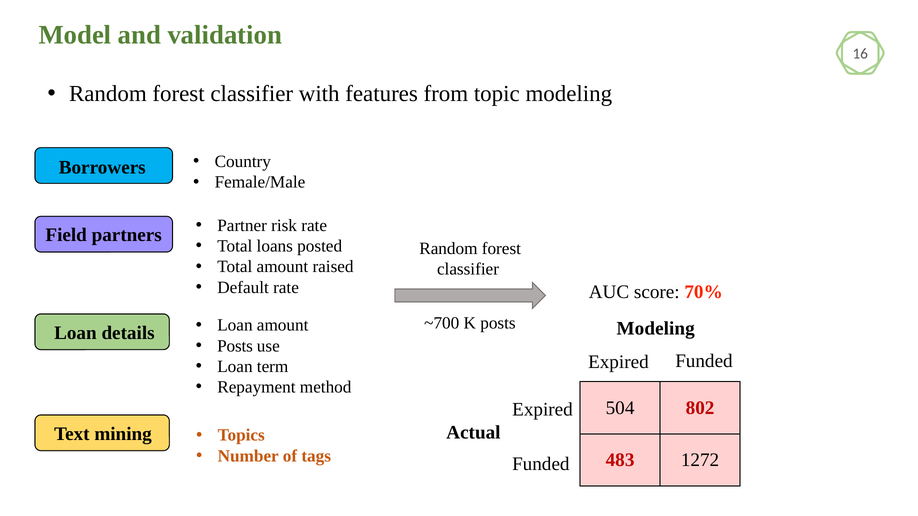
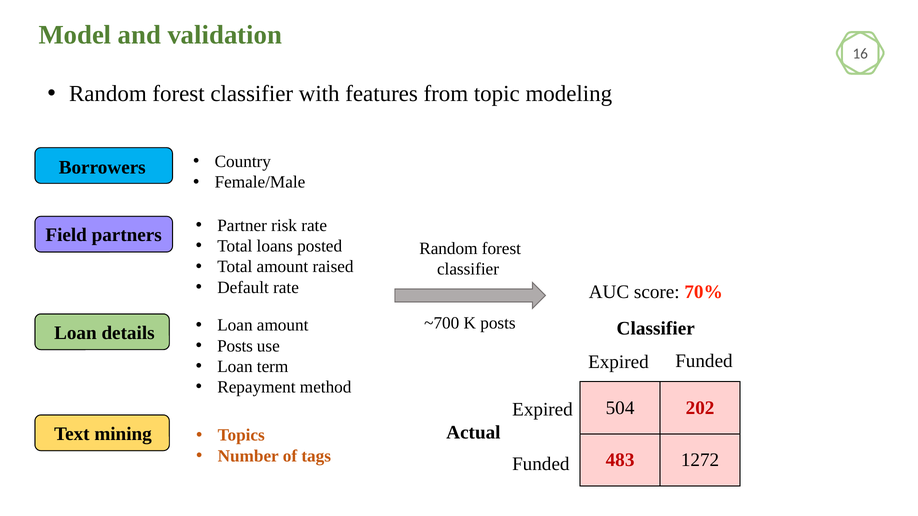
Modeling at (656, 328): Modeling -> Classifier
802: 802 -> 202
